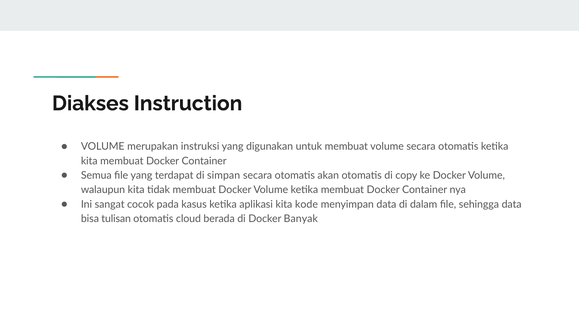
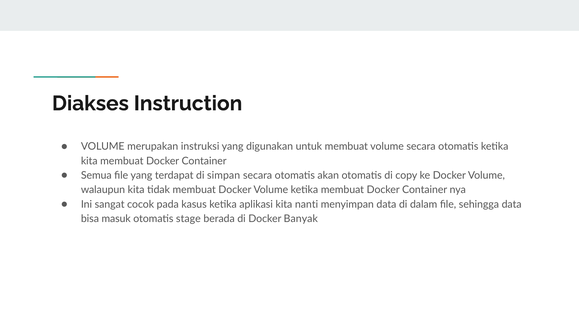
kode: kode -> nanti
tulisan: tulisan -> masuk
cloud: cloud -> stage
